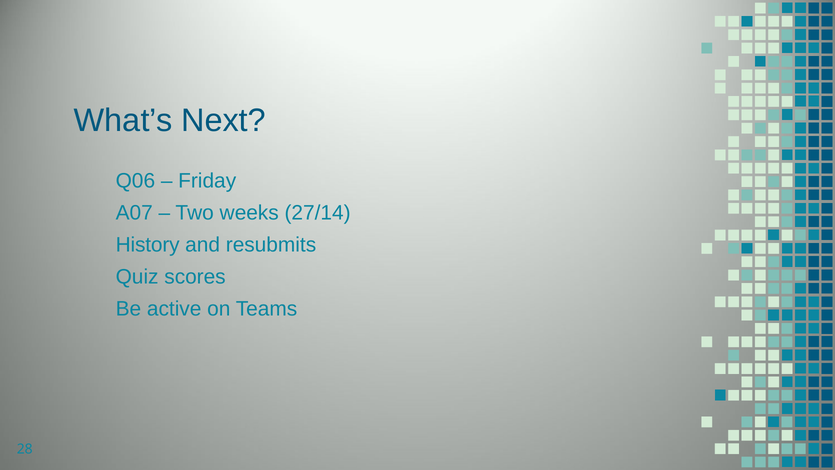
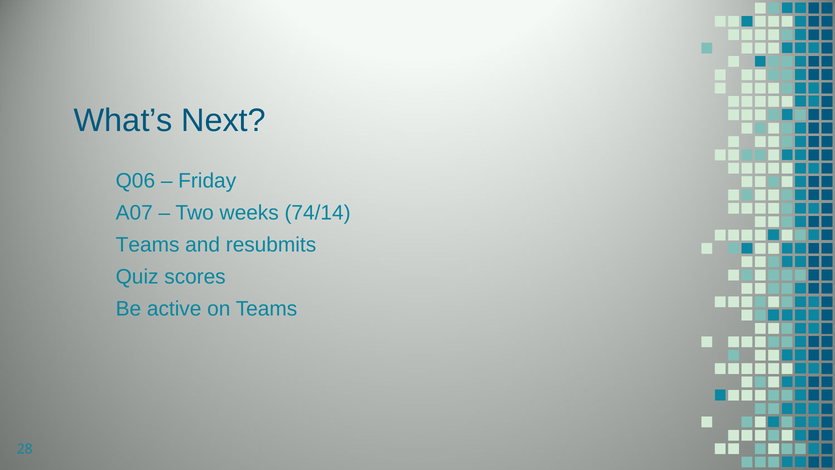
27/14: 27/14 -> 74/14
History at (148, 245): History -> Teams
